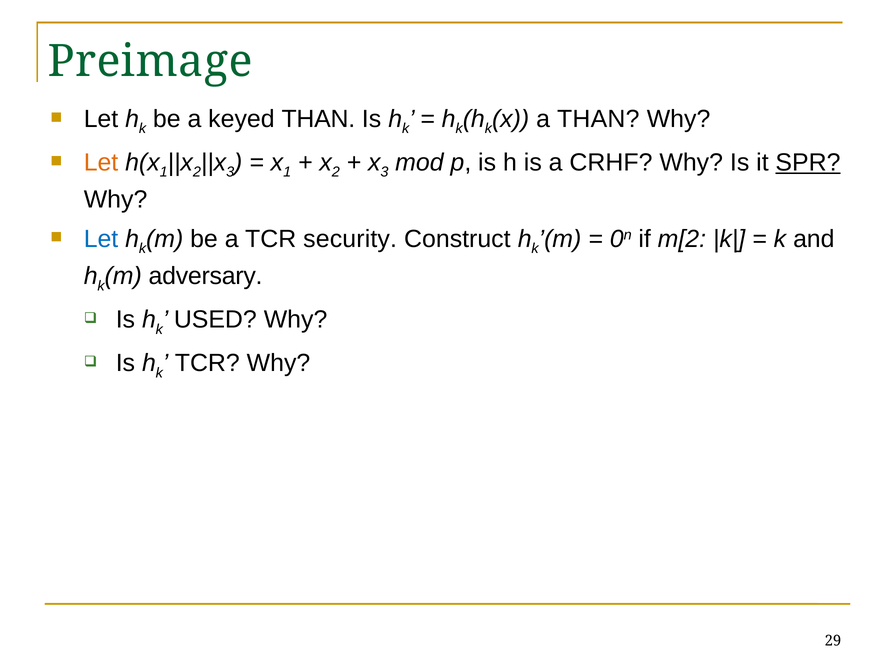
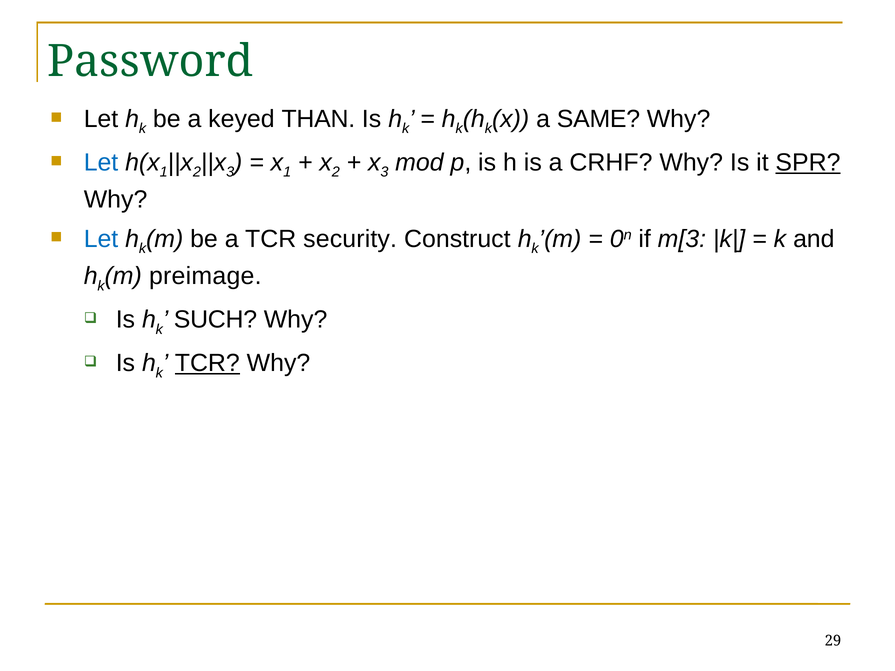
Preimage: Preimage -> Password
a THAN: THAN -> SAME
Let at (101, 163) colour: orange -> blue
m[2: m[2 -> m[3
adversary: adversary -> preimage
USED: USED -> SUCH
TCR at (207, 363) underline: none -> present
